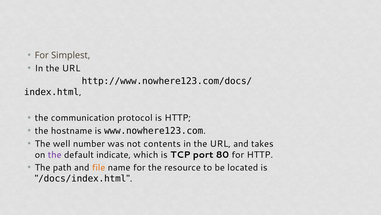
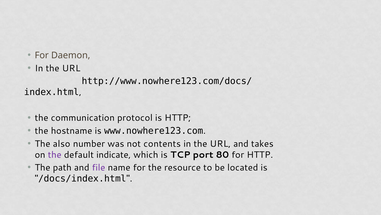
Simplest: Simplest -> Daemon
well: well -> also
file colour: orange -> purple
